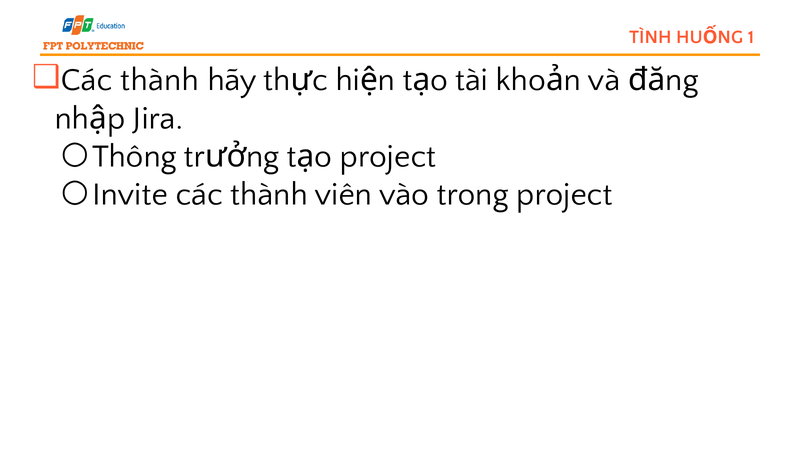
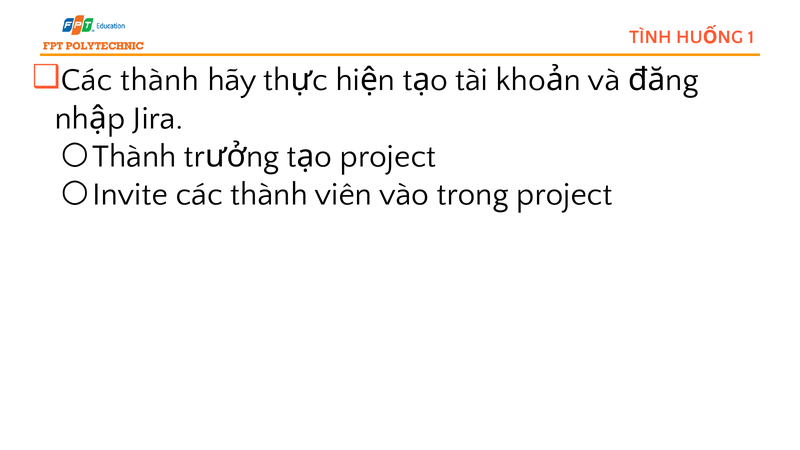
Thông at (134, 156): Thông -> Thành
